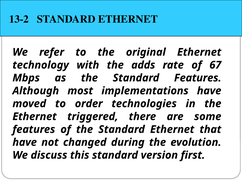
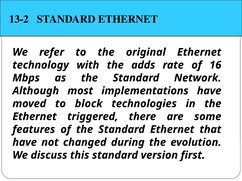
67: 67 -> 16
Standard Features: Features -> Network
order: order -> block
